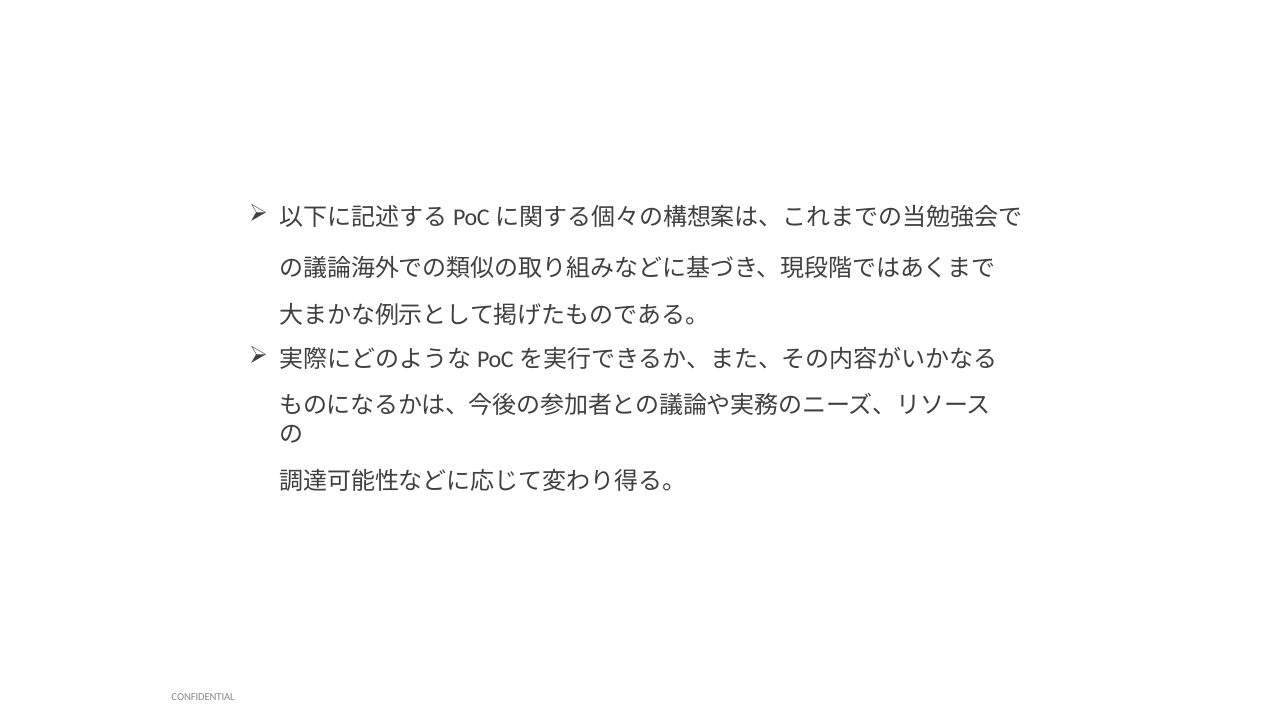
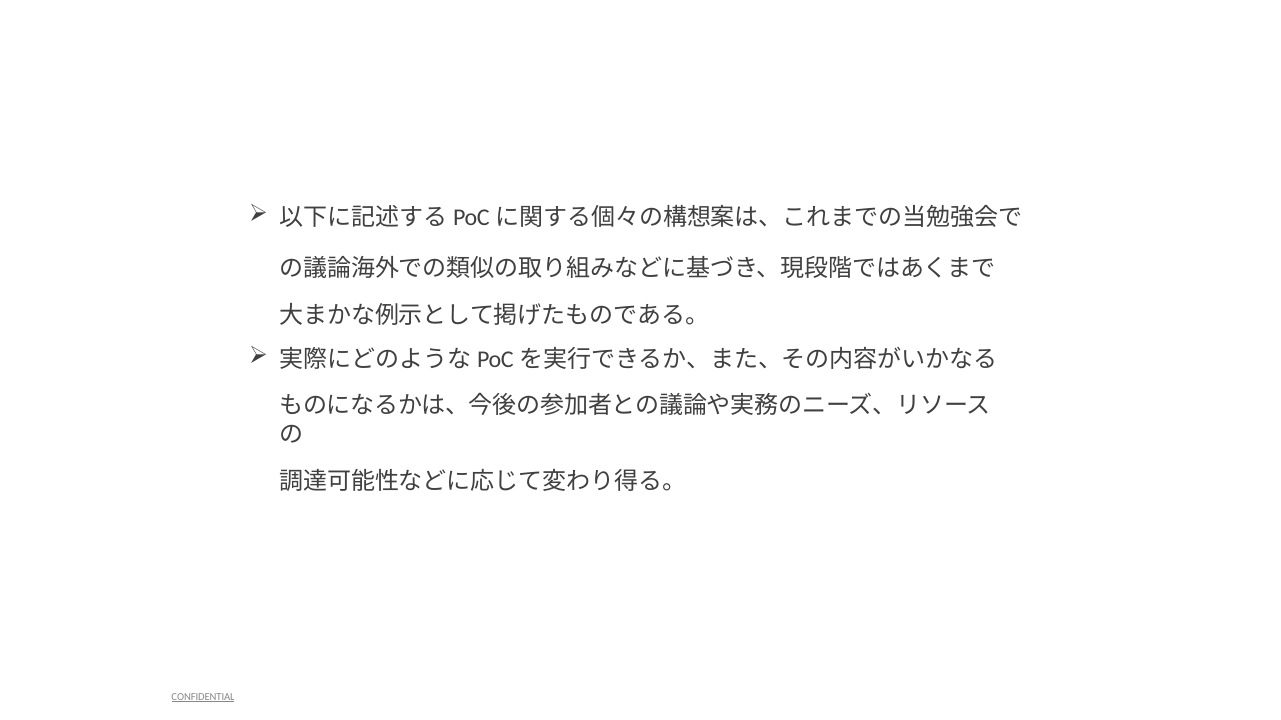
CONFIDENTIAL underline: none -> present
